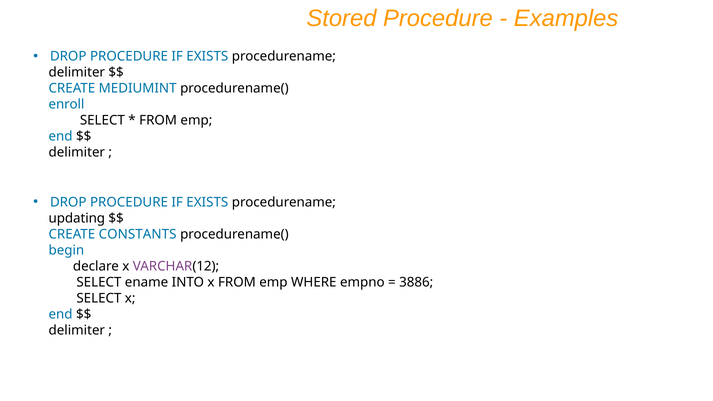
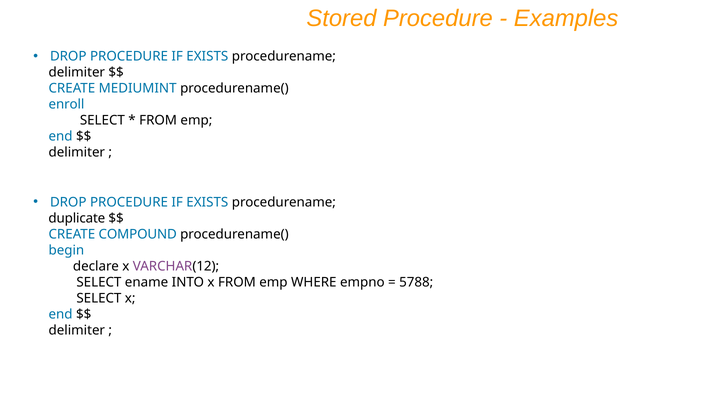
updating: updating -> duplicate
CONSTANTS: CONSTANTS -> COMPOUND
3886: 3886 -> 5788
